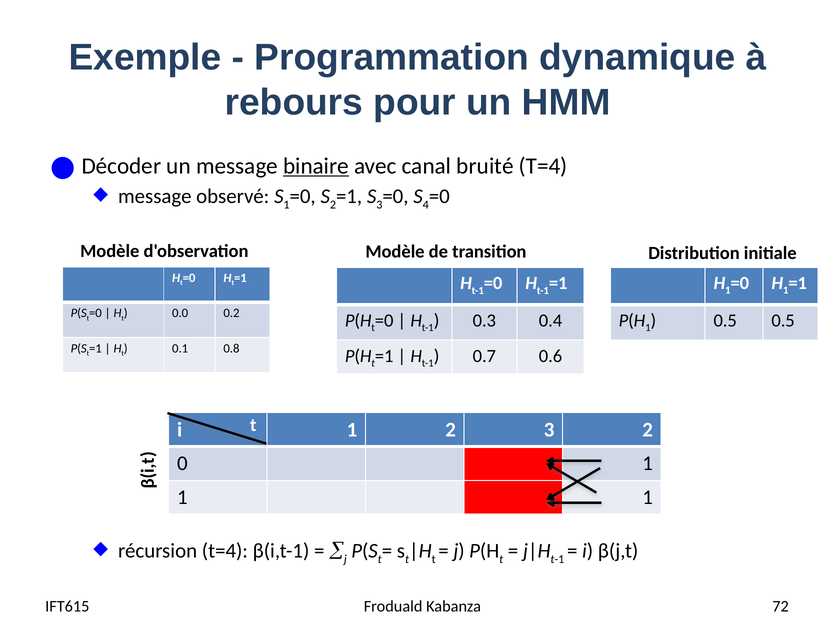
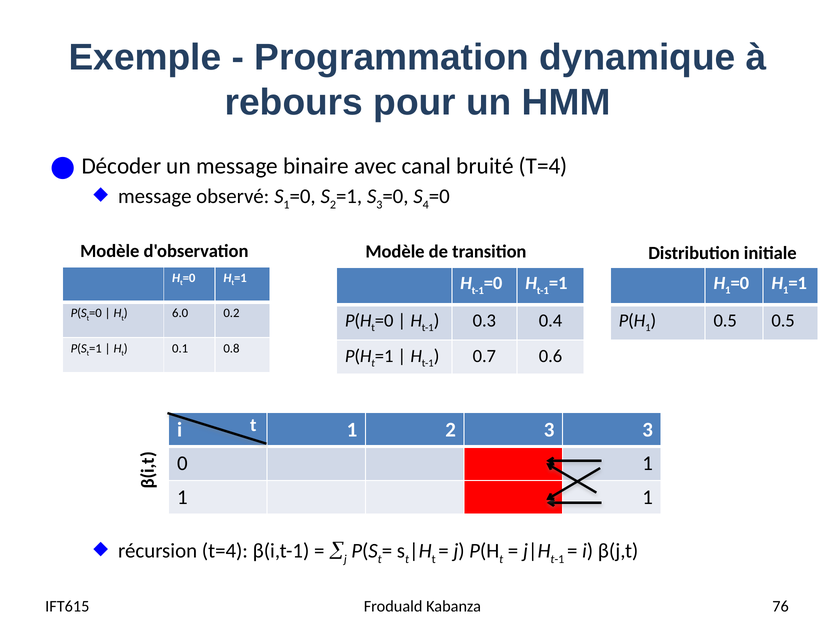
binaire underline: present -> none
0.0: 0.0 -> 6.0
3 2: 2 -> 3
72: 72 -> 76
